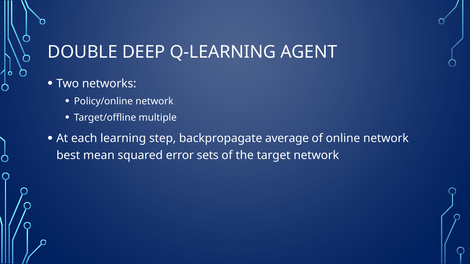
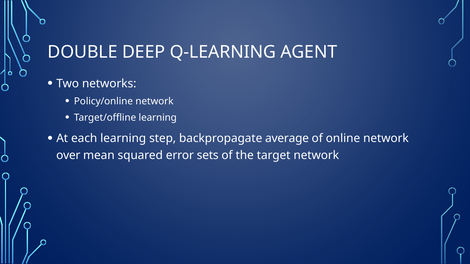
Target/offline multiple: multiple -> learning
best: best -> over
